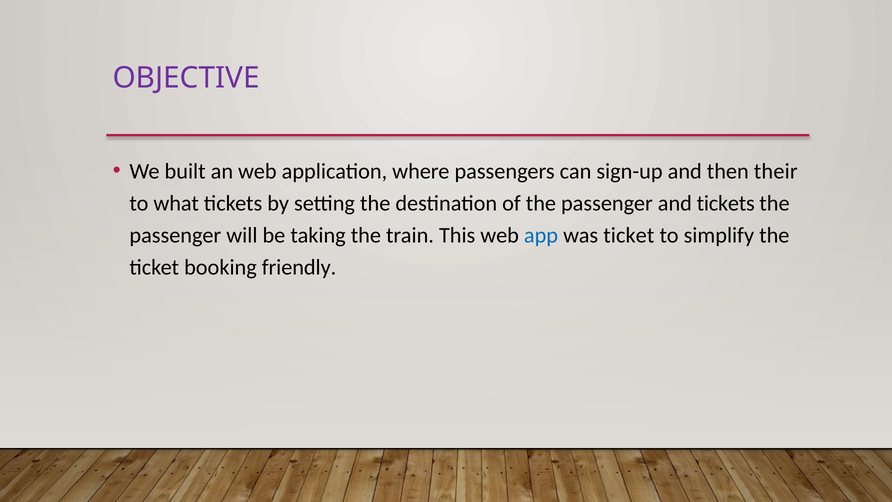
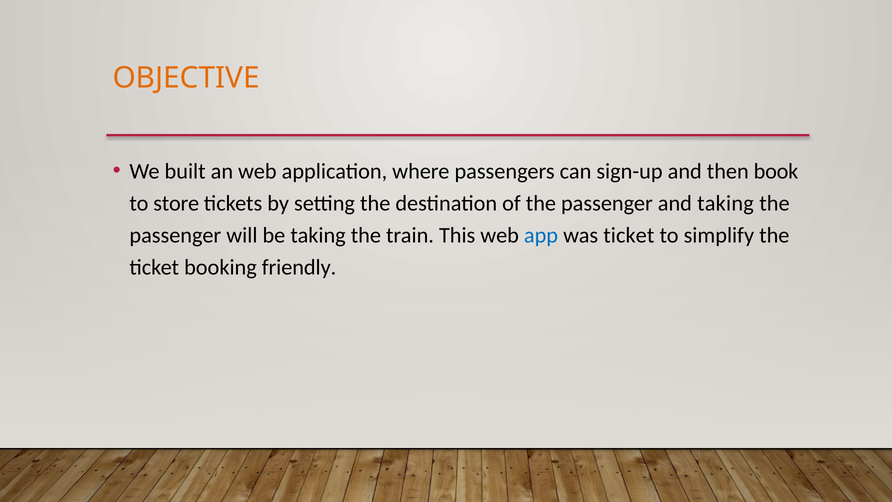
OBJECTIVE colour: purple -> orange
their: their -> book
what: what -> store
and tickets: tickets -> taking
